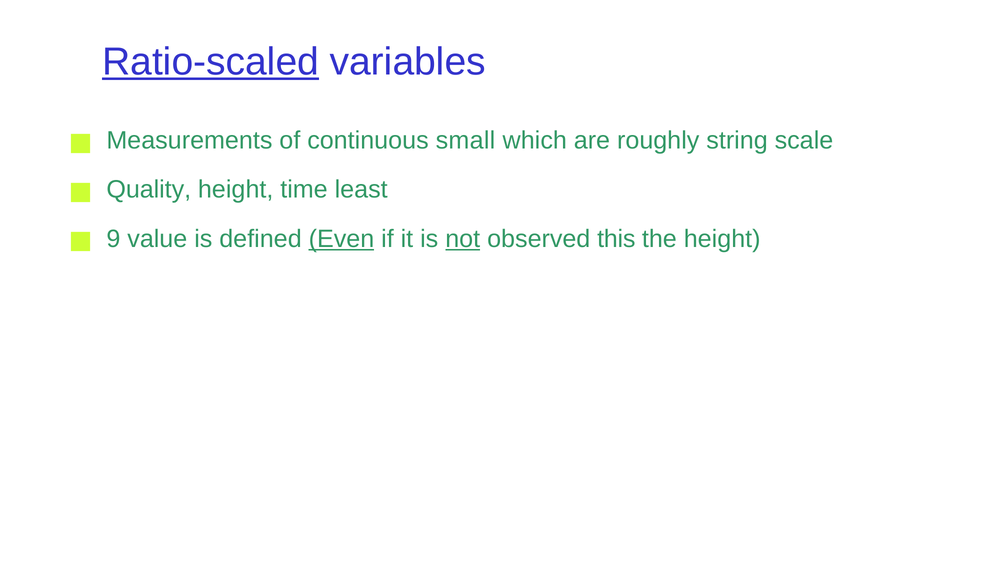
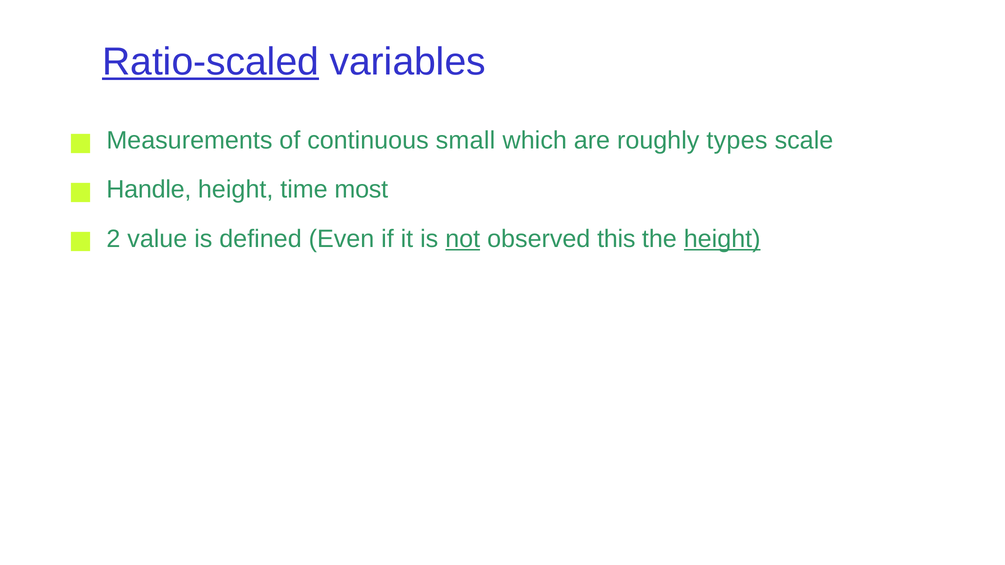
string: string -> types
Quality: Quality -> Handle
least: least -> most
9: 9 -> 2
Even underline: present -> none
height at (722, 239) underline: none -> present
